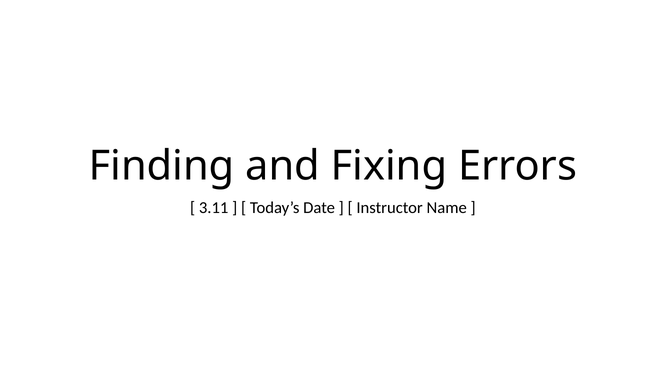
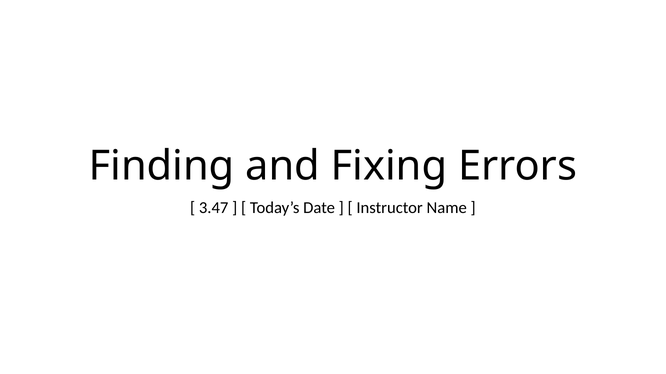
3.11: 3.11 -> 3.47
